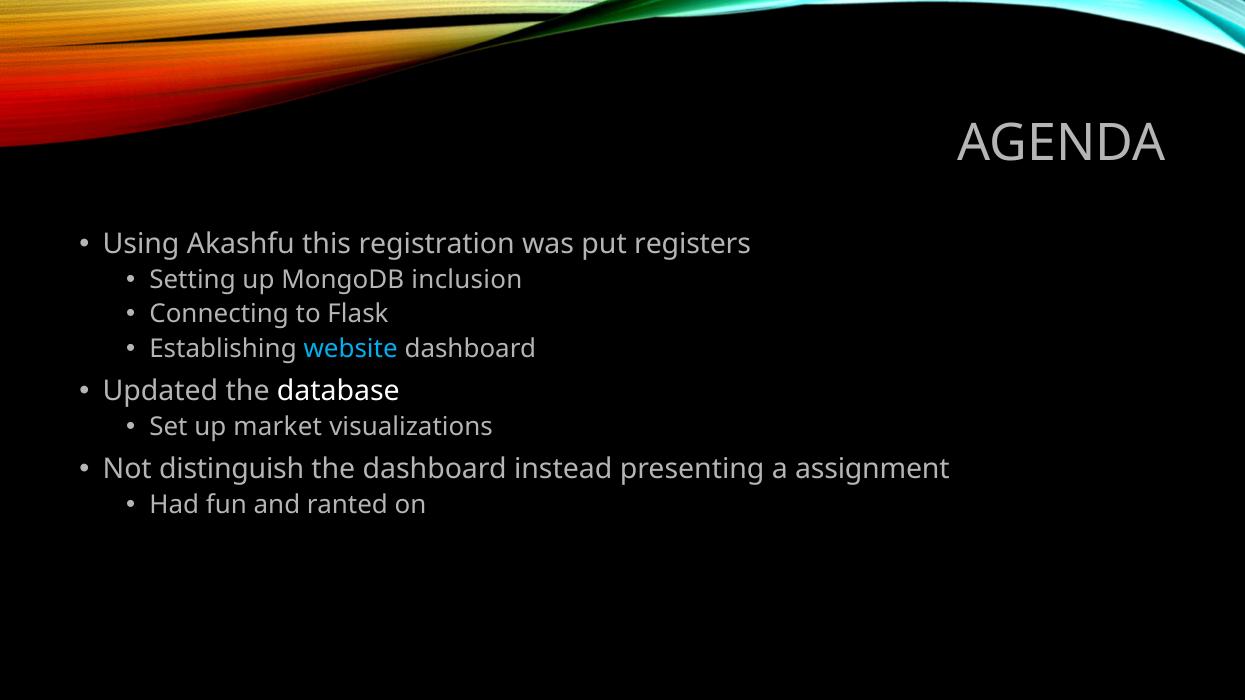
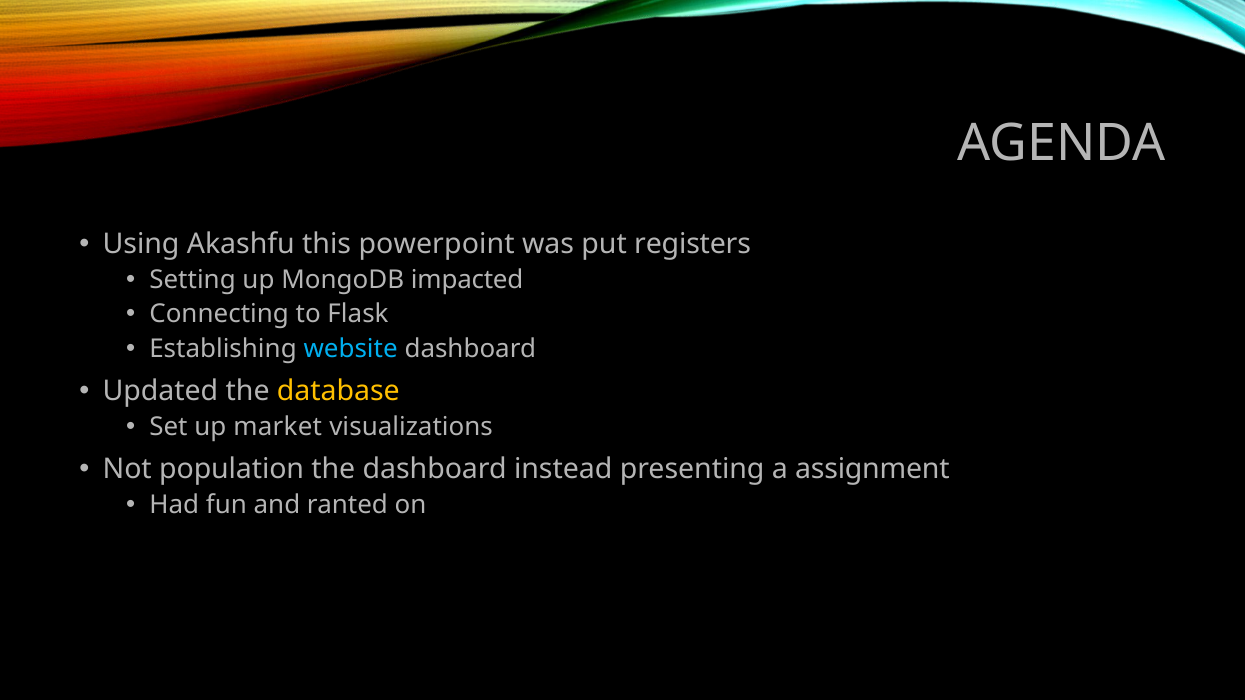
registration: registration -> powerpoint
inclusion: inclusion -> impacted
database colour: white -> yellow
distinguish: distinguish -> population
